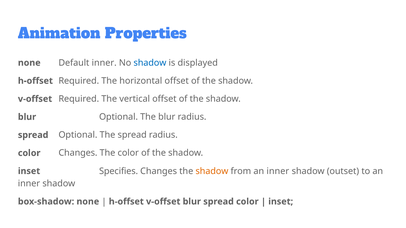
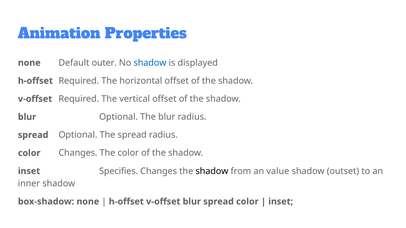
Default inner: inner -> outer
shadow at (212, 171) colour: orange -> black
from an inner: inner -> value
